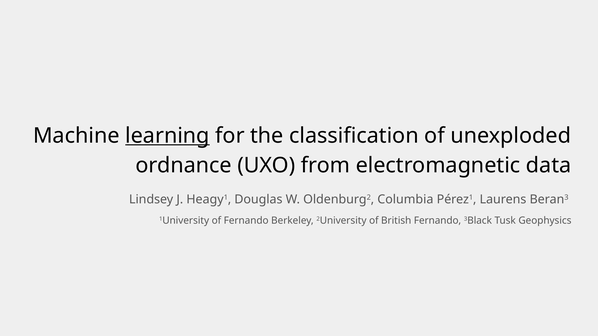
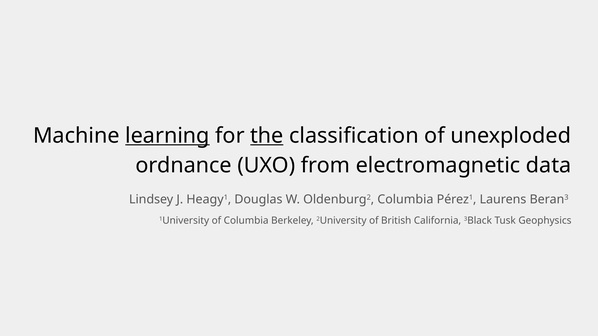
the underline: none -> present
of Fernando: Fernando -> Columbia
British Fernando: Fernando -> California
